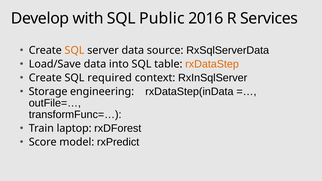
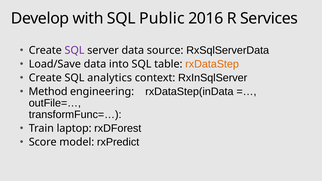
SQL at (75, 50) colour: orange -> purple
required: required -> analytics
Storage: Storage -> Method
